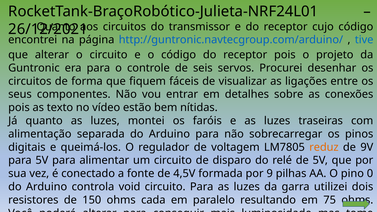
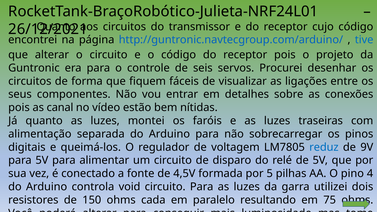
texto: texto -> canal
reduz colour: orange -> blue
9: 9 -> 5
0: 0 -> 4
